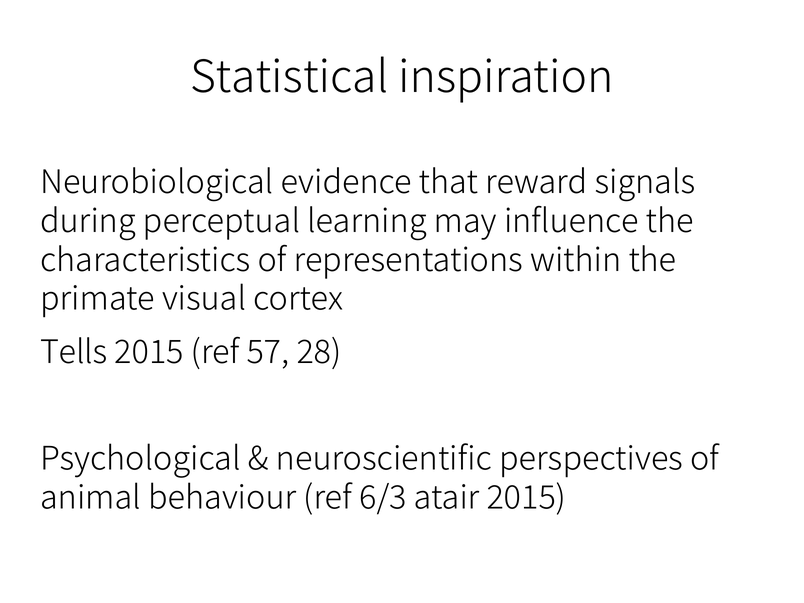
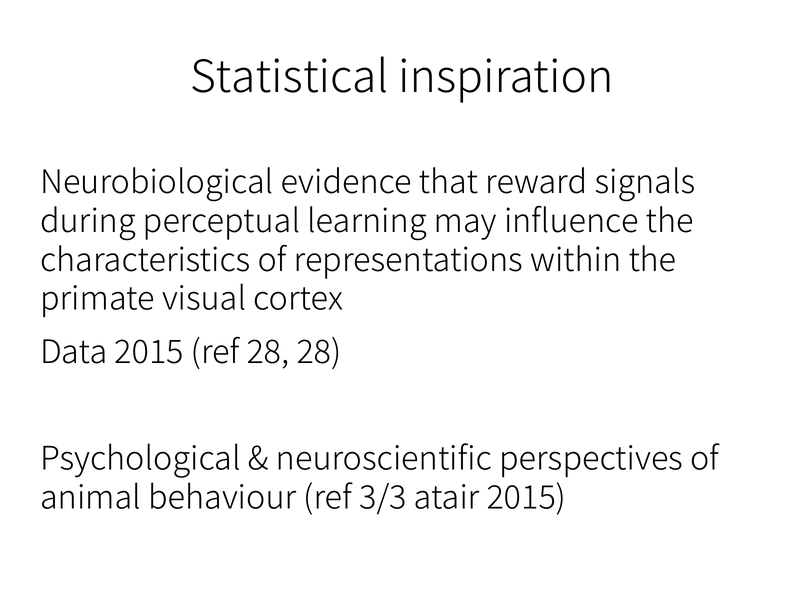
Tells: Tells -> Data
ref 57: 57 -> 28
6/3: 6/3 -> 3/3
